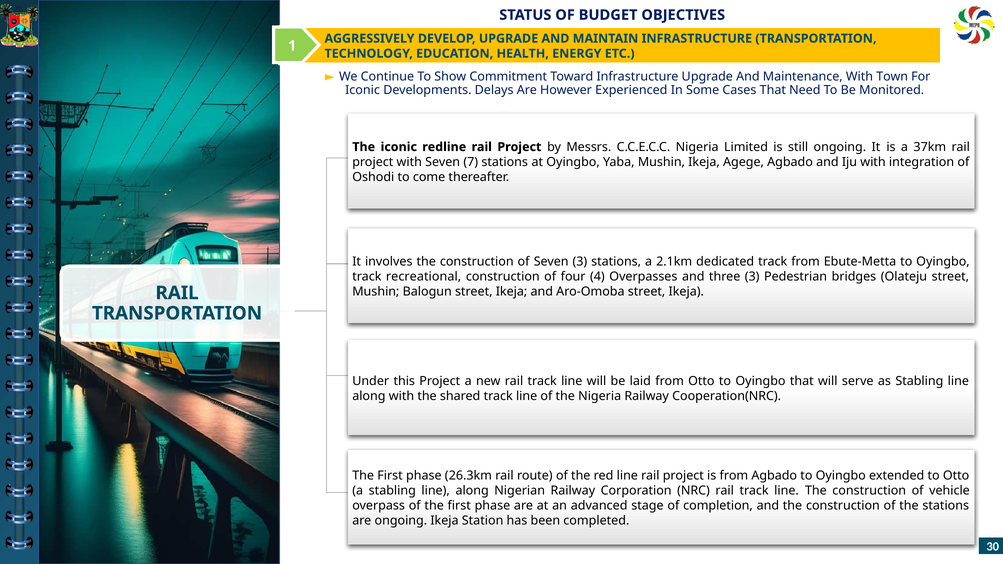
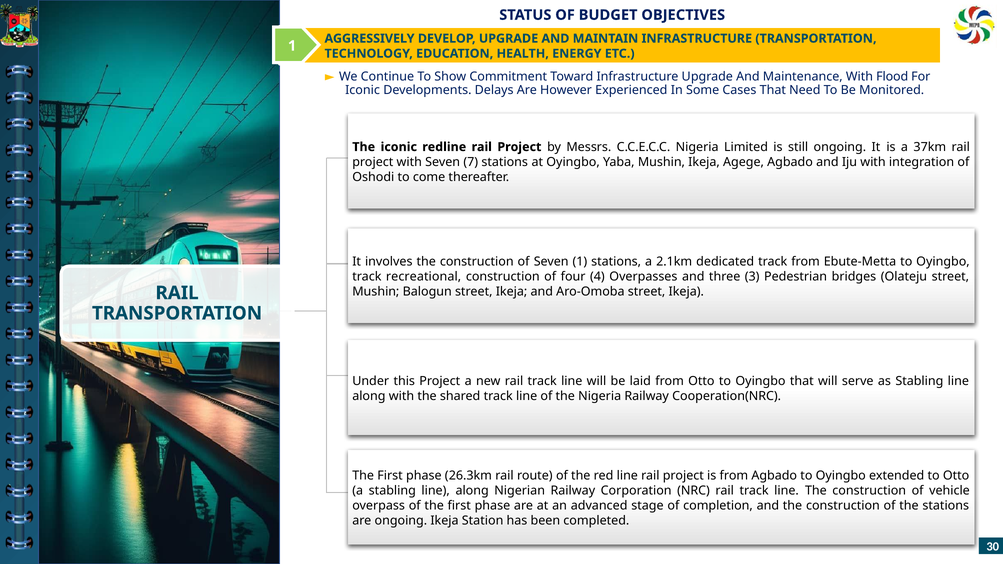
Town: Town -> Flood
Seven 3: 3 -> 1
